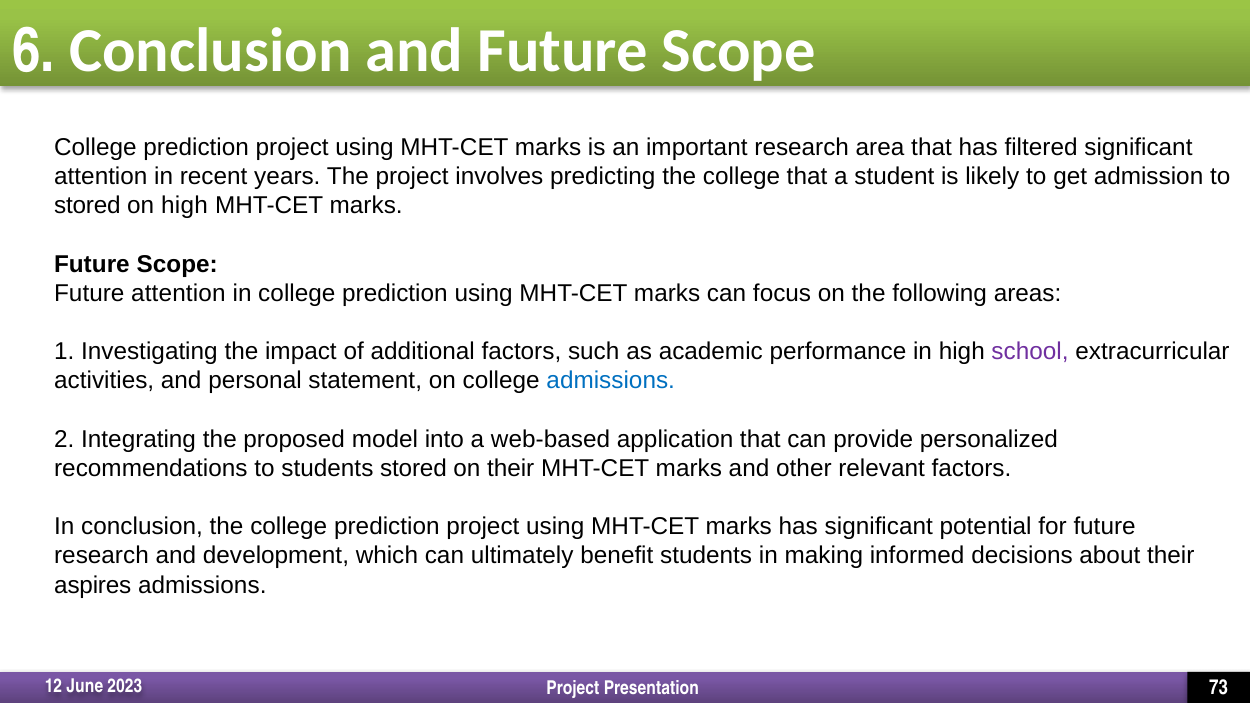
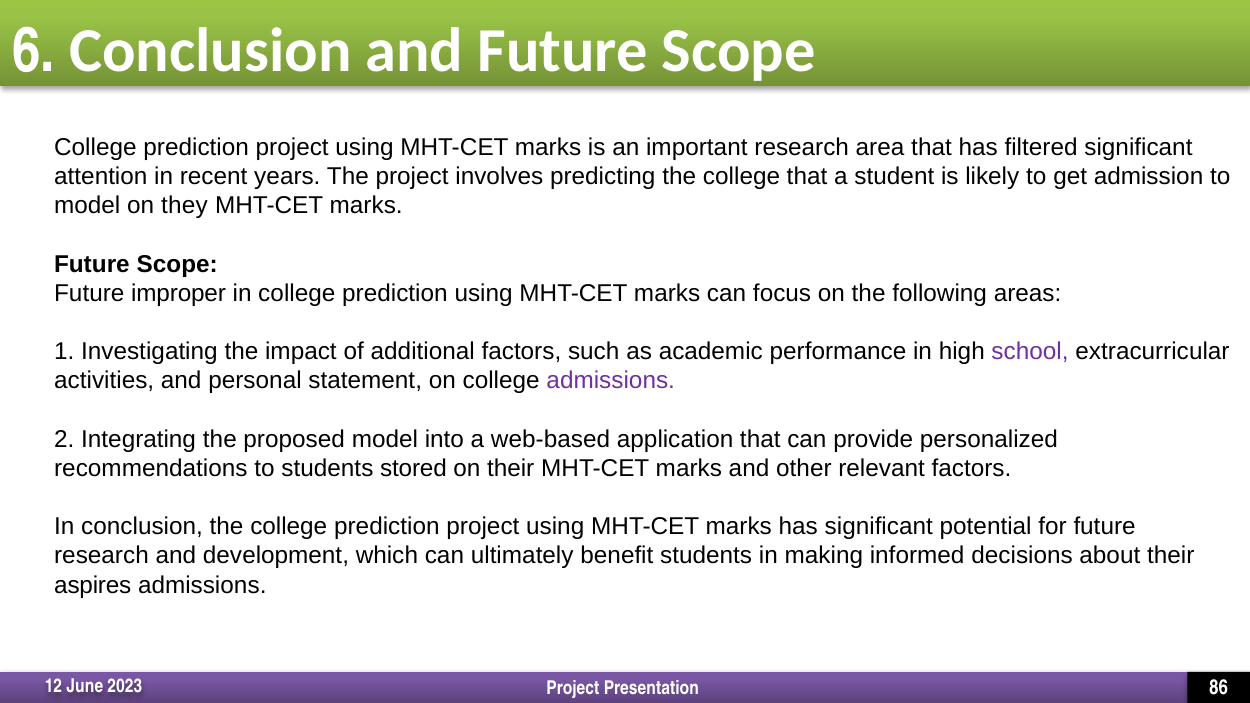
stored at (87, 206): stored -> model
on high: high -> they
Future attention: attention -> improper
admissions at (611, 381) colour: blue -> purple
73: 73 -> 86
